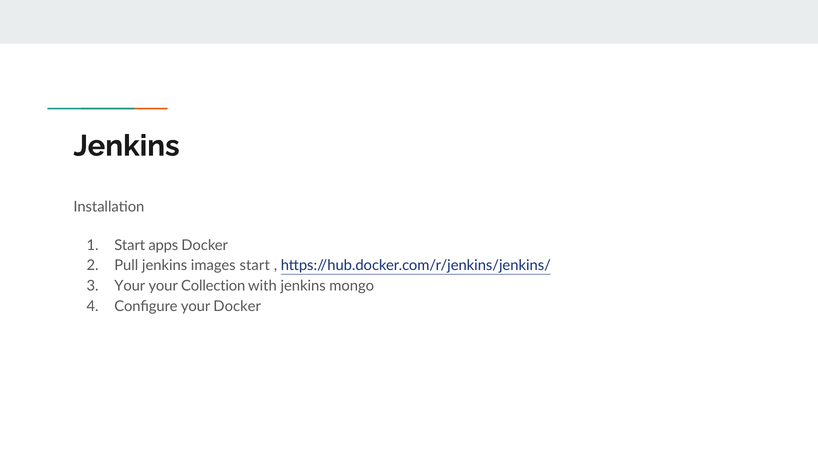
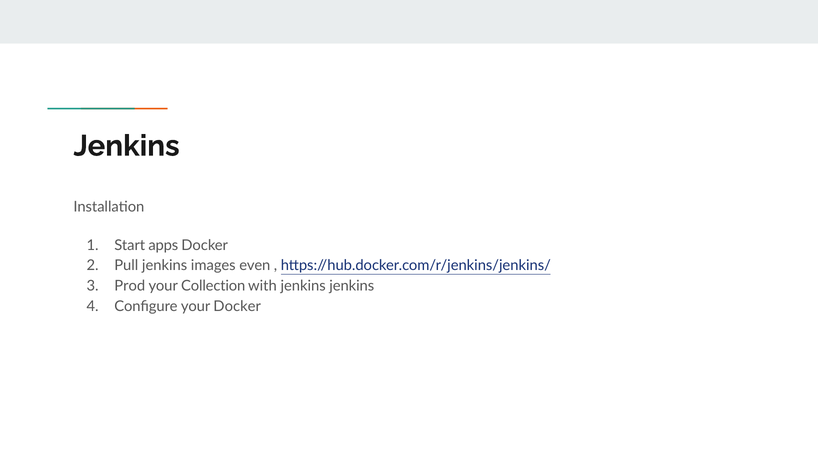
images start: start -> even
Your at (130, 286): Your -> Prod
jenkins mongo: mongo -> jenkins
